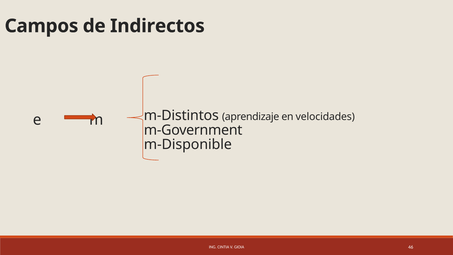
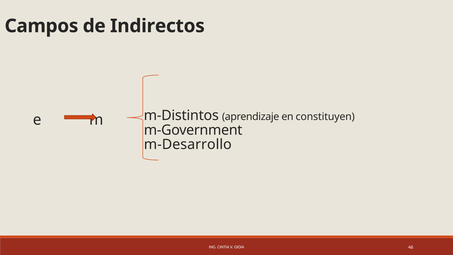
velocidades: velocidades -> constituyen
m-Disponible: m-Disponible -> m-Desarrollo
